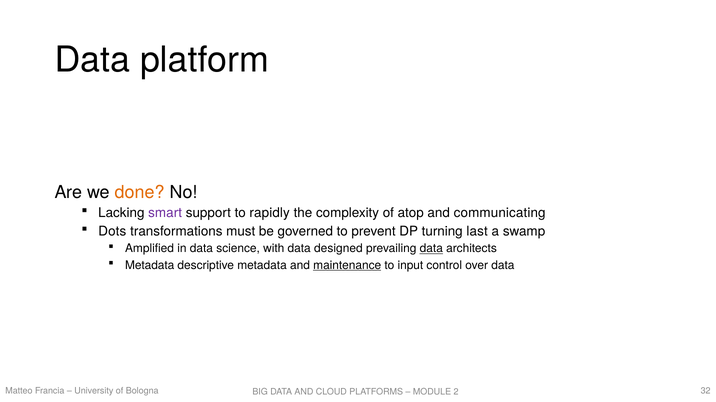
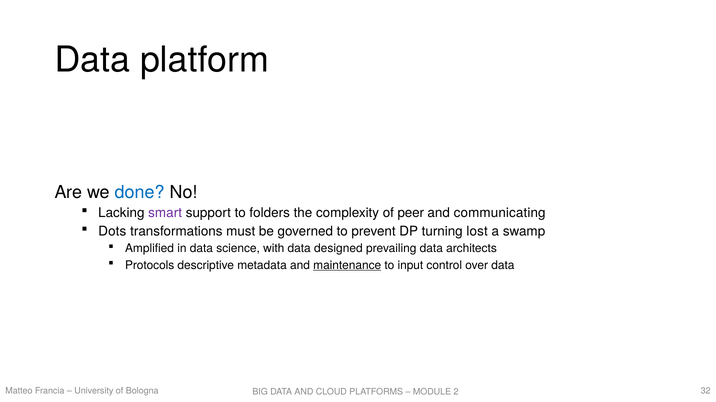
done colour: orange -> blue
rapidly: rapidly -> folders
atop: atop -> peer
last: last -> lost
data at (431, 249) underline: present -> none
Metadata at (150, 266): Metadata -> Protocols
